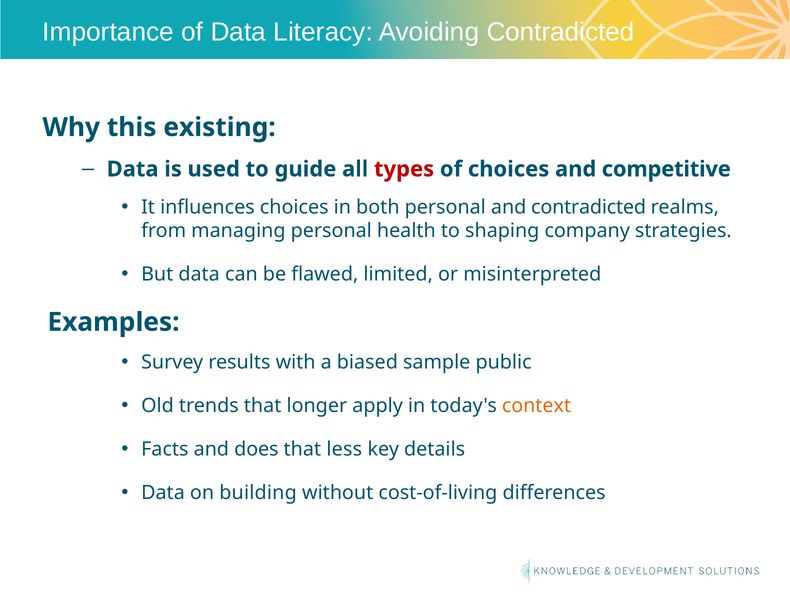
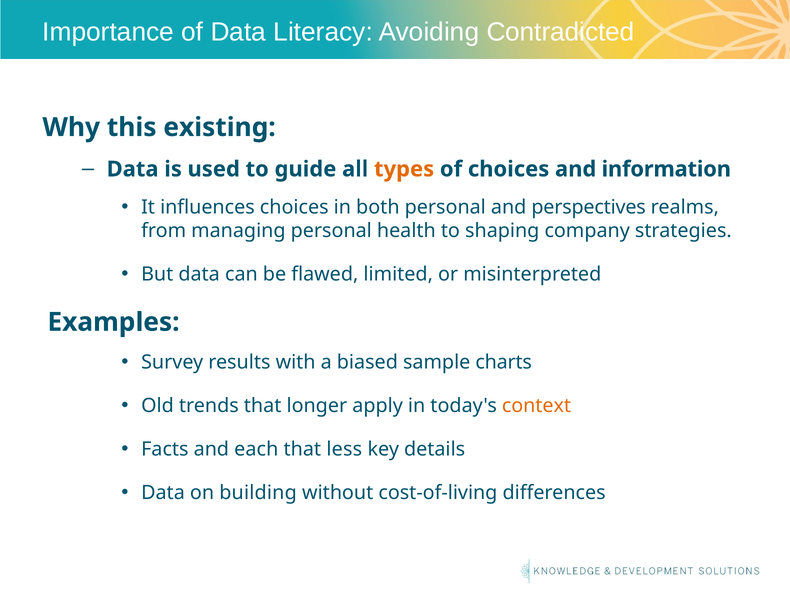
types colour: red -> orange
competitive: competitive -> information
and contradicted: contradicted -> perspectives
public: public -> charts
does: does -> each
